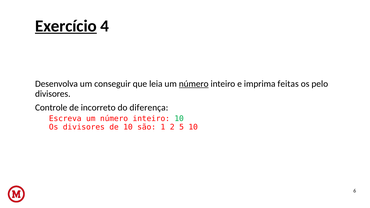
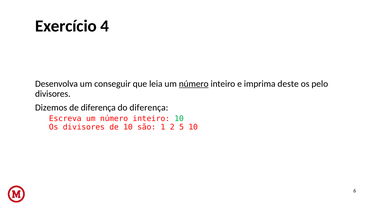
Exercício underline: present -> none
feitas: feitas -> deste
Controle: Controle -> Dizemos
de incorreto: incorreto -> diferença
